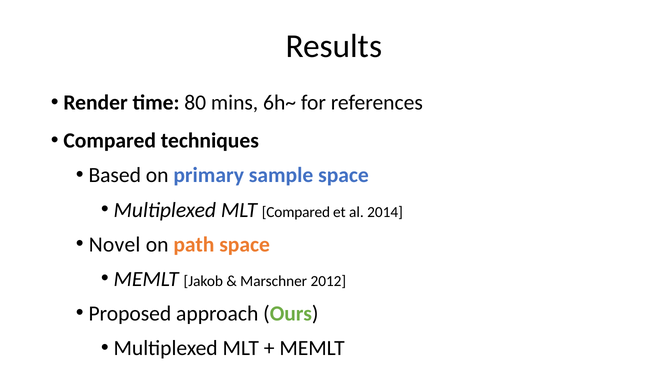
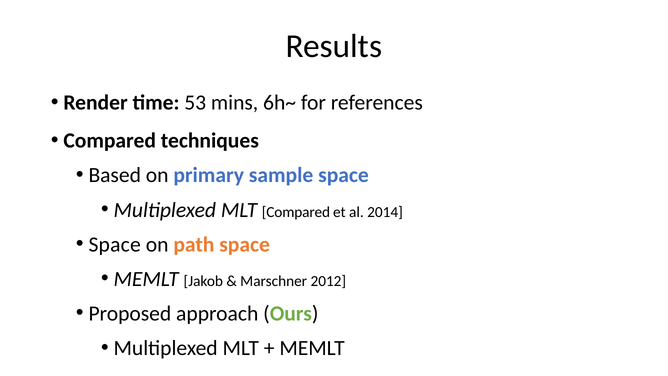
80: 80 -> 53
Novel at (115, 244): Novel -> Space
